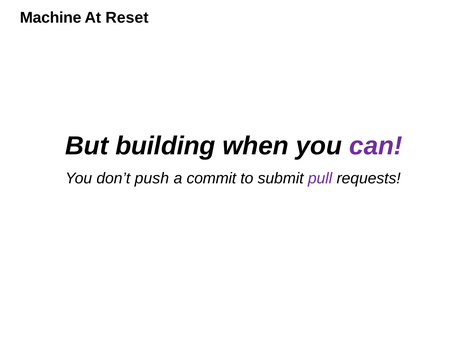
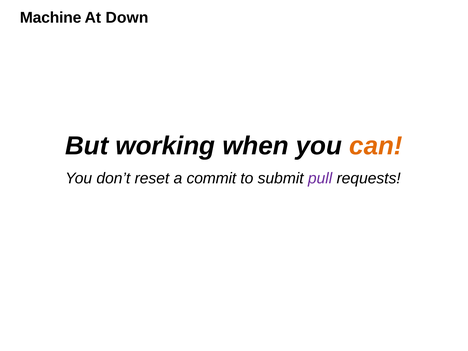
Reset: Reset -> Down
building: building -> working
can colour: purple -> orange
push: push -> reset
